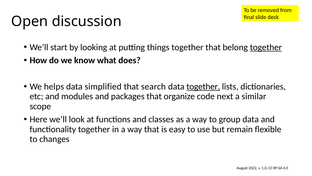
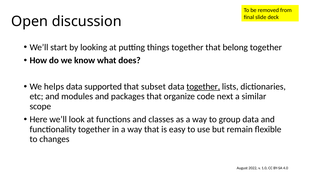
together at (266, 47) underline: present -> none
simplified: simplified -> supported
search: search -> subset
